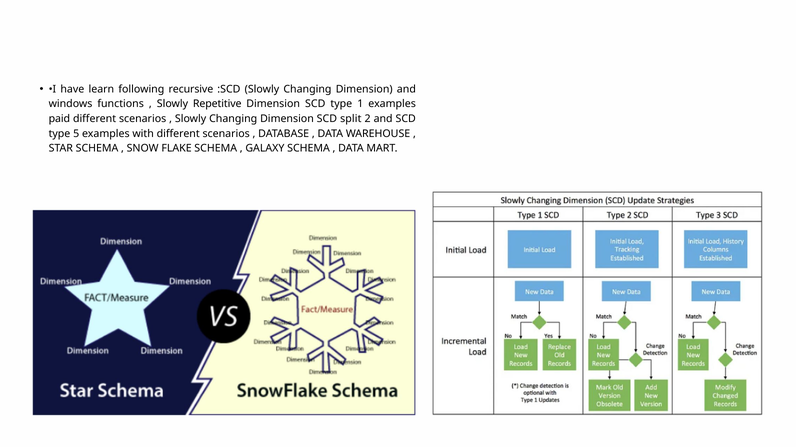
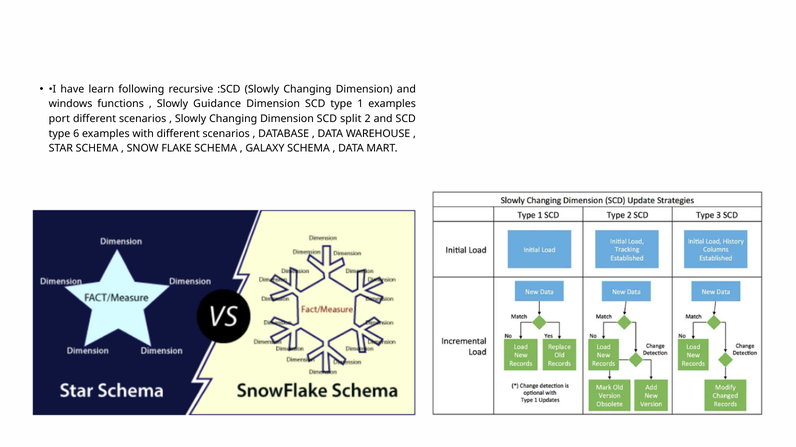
Repetitive: Repetitive -> Guidance
paid: paid -> port
5: 5 -> 6
